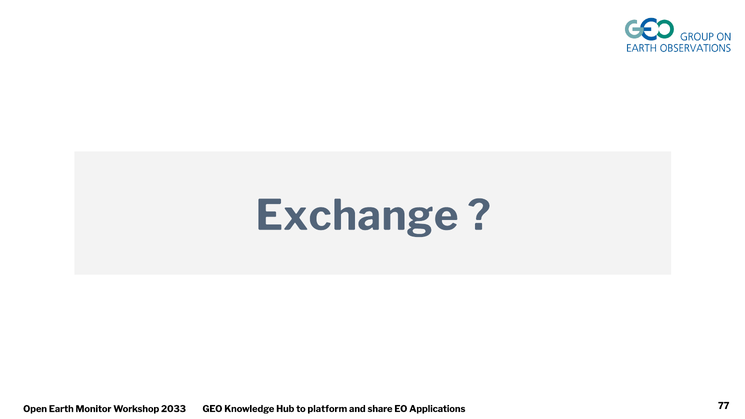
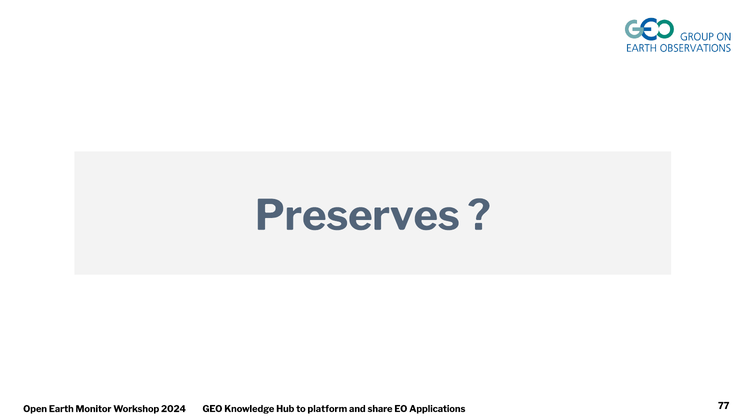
Exchange: Exchange -> Preserves
2033: 2033 -> 2024
